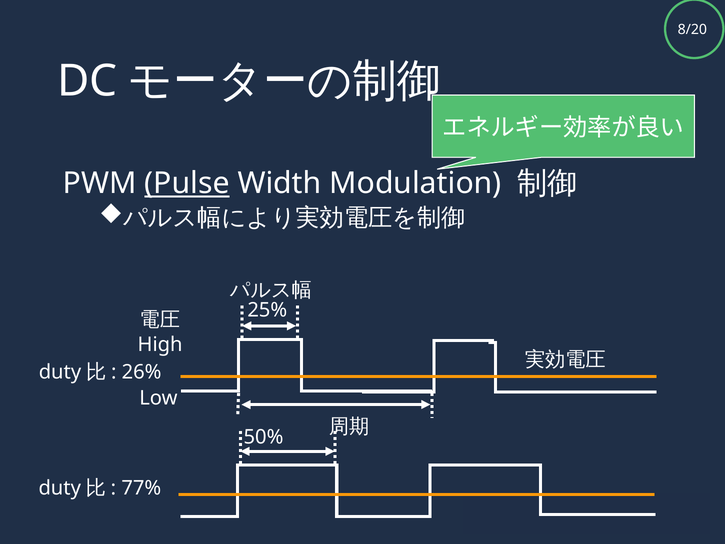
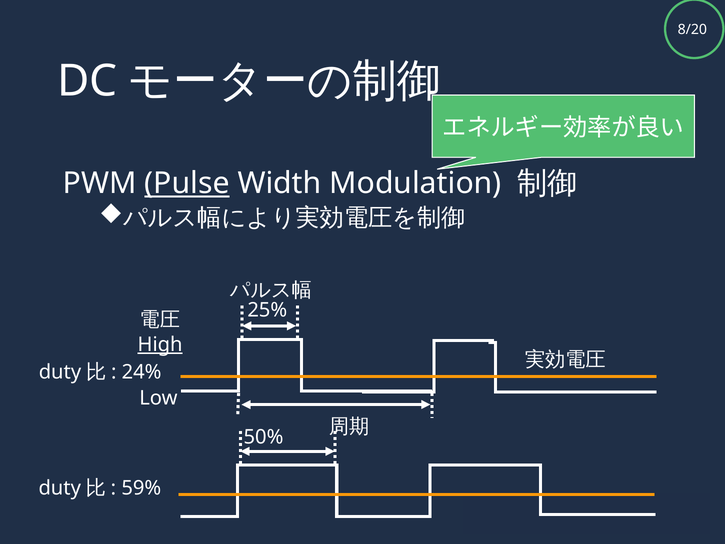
High underline: none -> present
26%: 26% -> 24%
77%: 77% -> 59%
